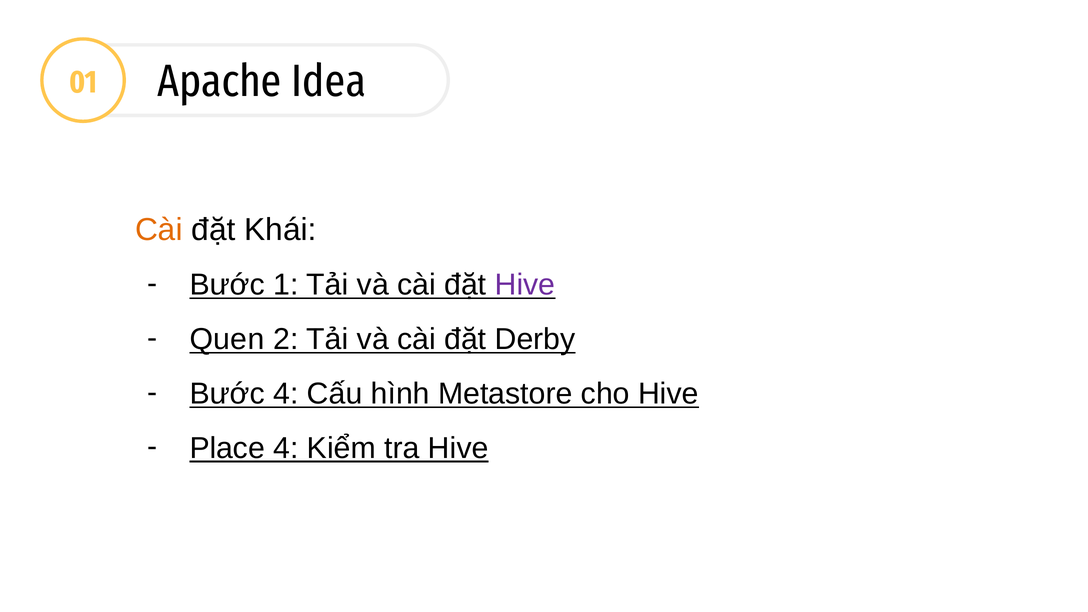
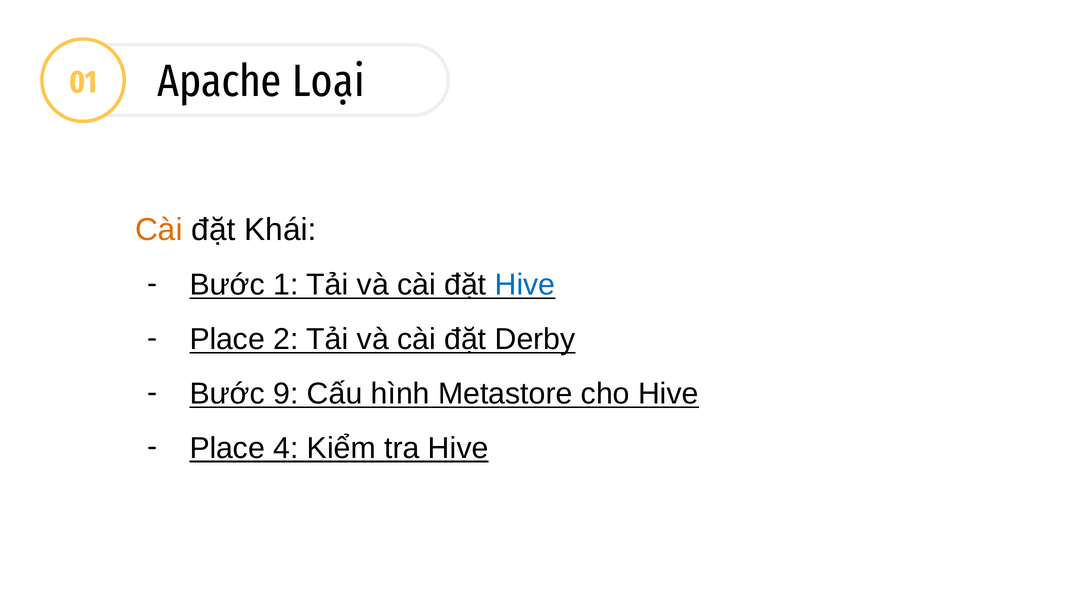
Idea: Idea -> Loại
Hive at (525, 285) colour: purple -> blue
Quen at (227, 339): Quen -> Place
Bước 4: 4 -> 9
